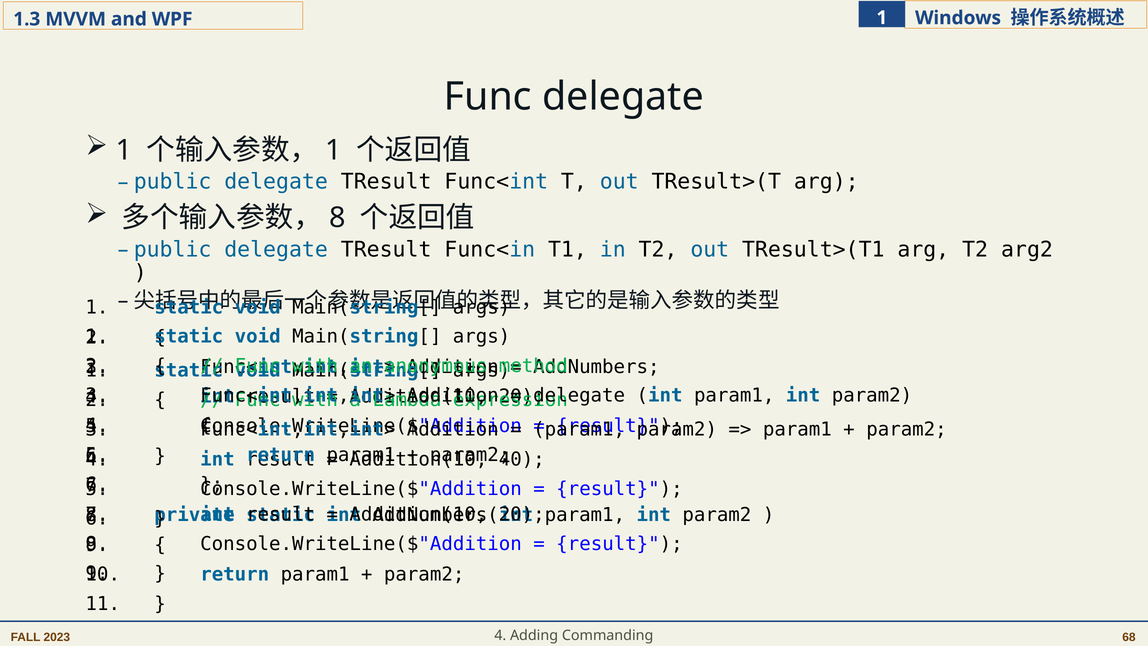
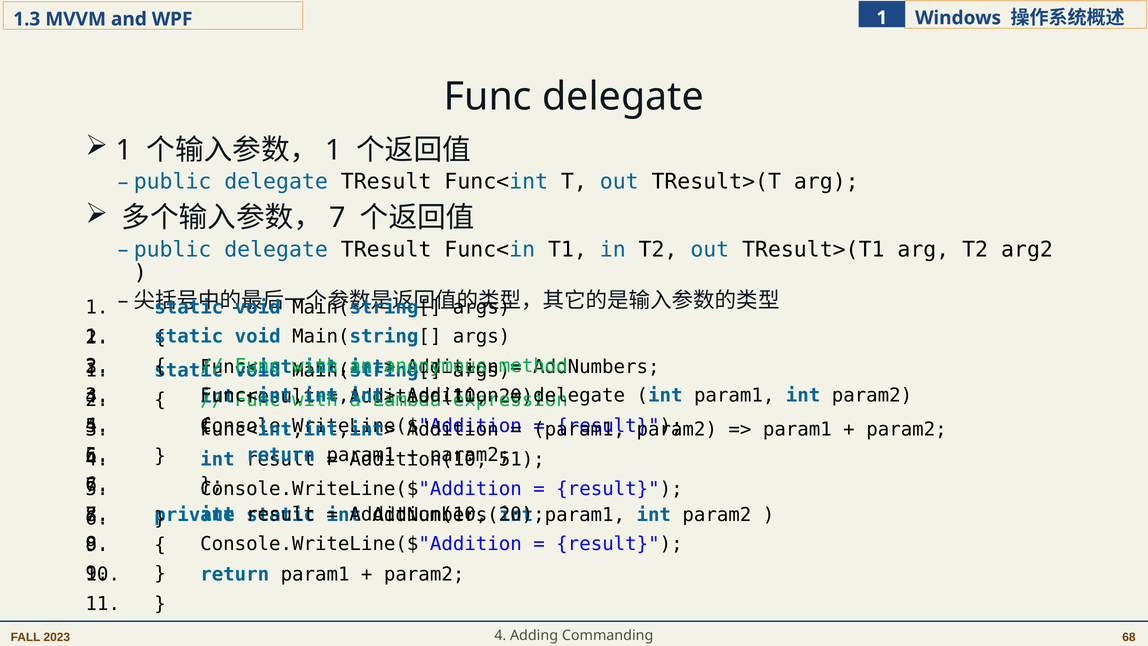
8 at (337, 218): 8 -> 7
40: 40 -> 51
